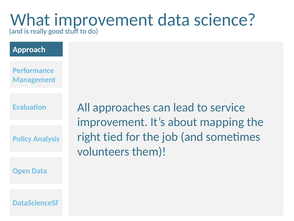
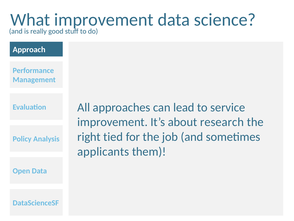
mapping: mapping -> research
volunteers: volunteers -> applicants
